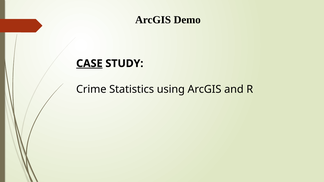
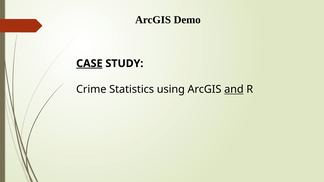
and underline: none -> present
